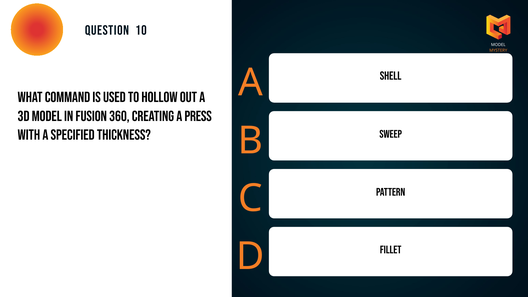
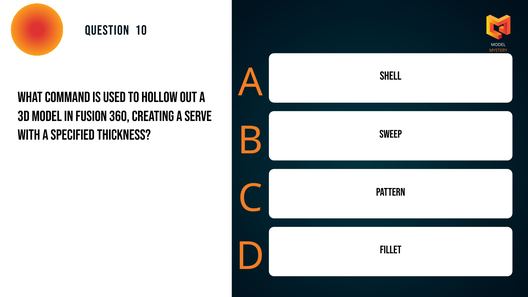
press: press -> serve
